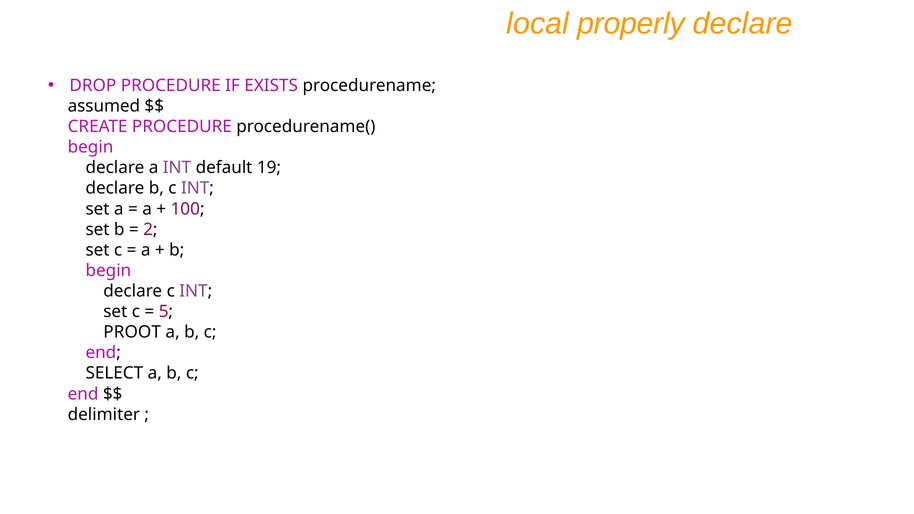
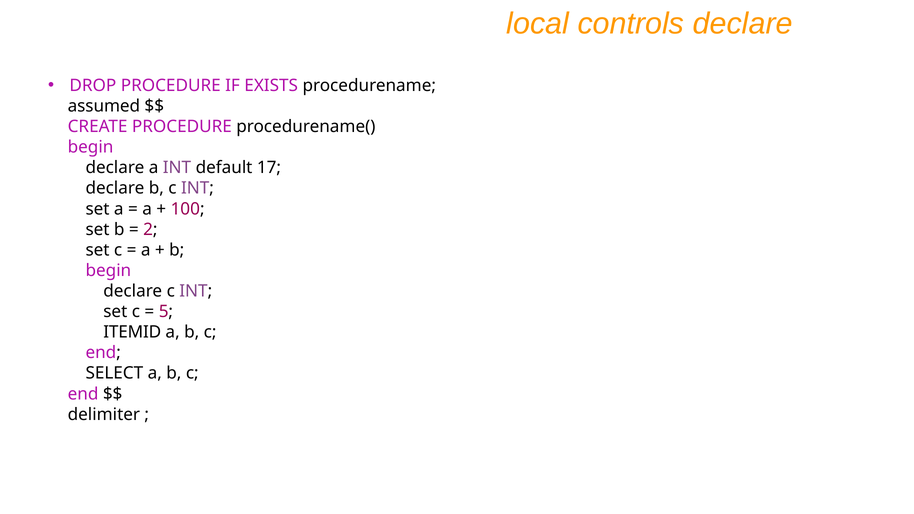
properly: properly -> controls
19: 19 -> 17
PROOT: PROOT -> ITEMID
